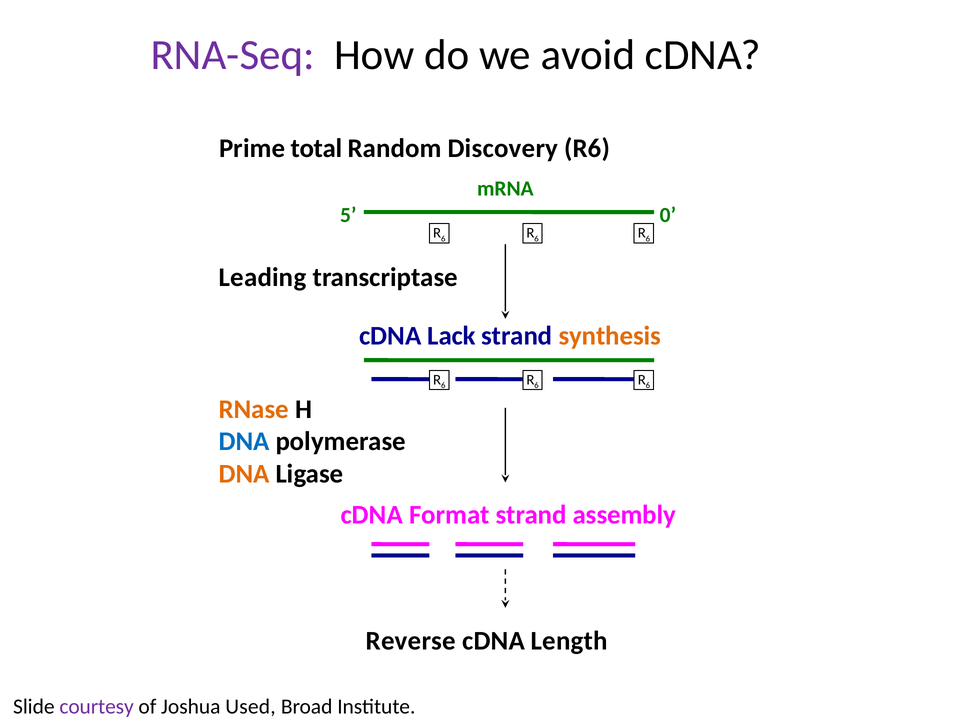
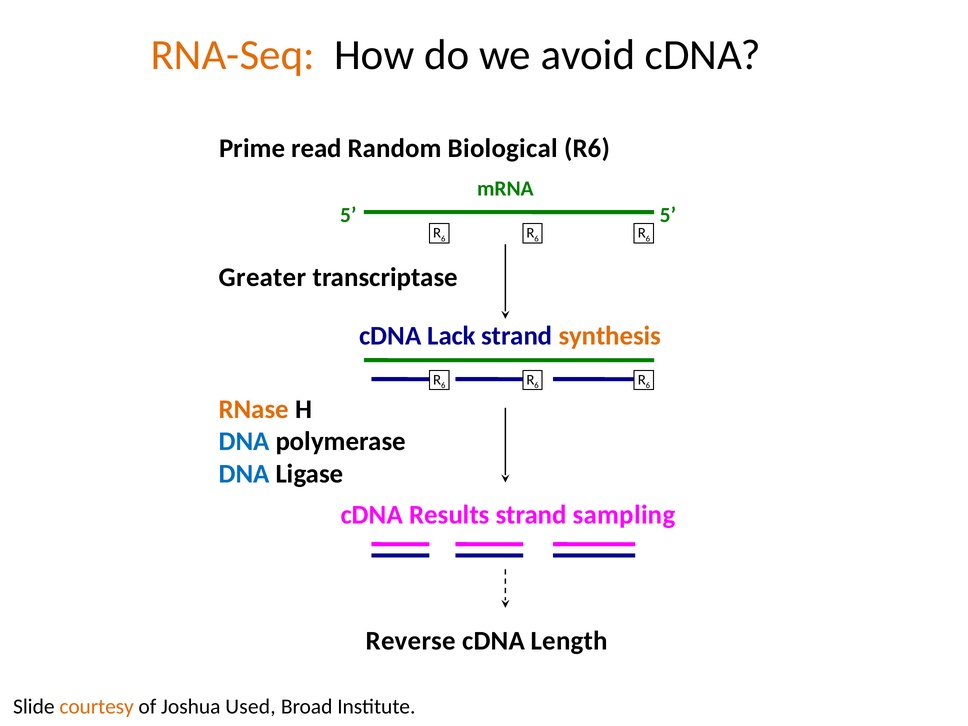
RNA-Seq colour: purple -> orange
total: total -> read
Discovery: Discovery -> Biological
5 0: 0 -> 5
Leading: Leading -> Greater
DNA at (244, 474) colour: orange -> blue
Format: Format -> Results
assembly: assembly -> sampling
courtesy colour: purple -> orange
